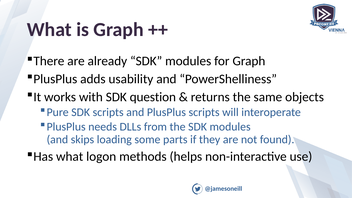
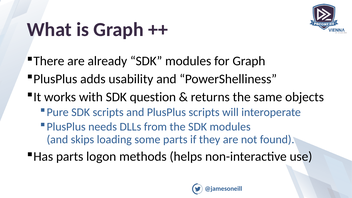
Has what: what -> parts
